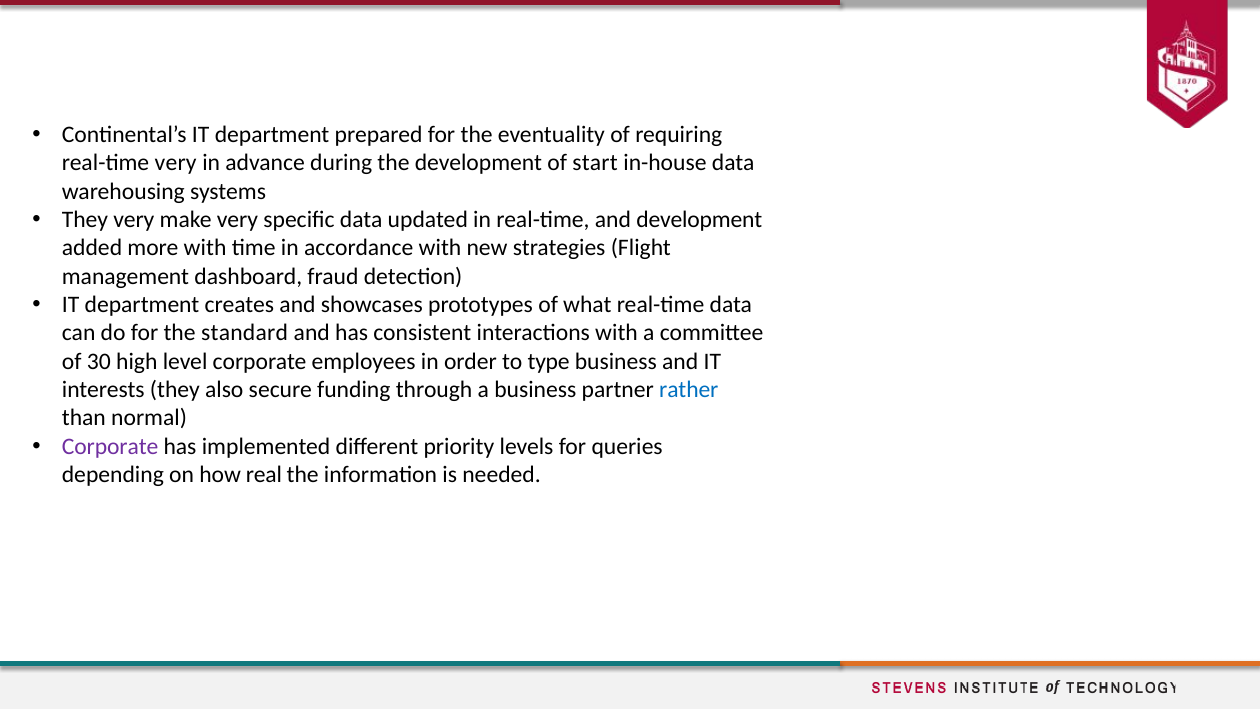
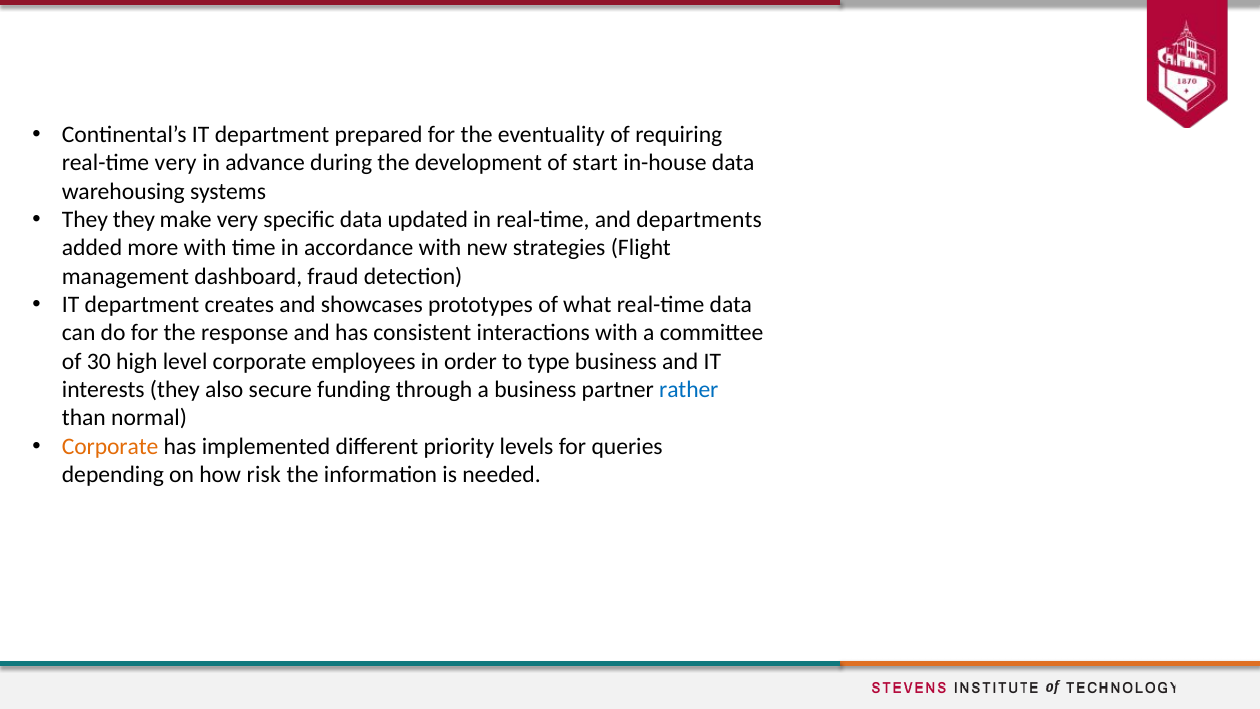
They very: very -> they
and development: development -> departments
standard: standard -> response
Corporate at (110, 447) colour: purple -> orange
real: real -> risk
